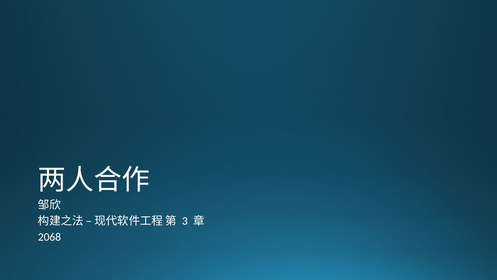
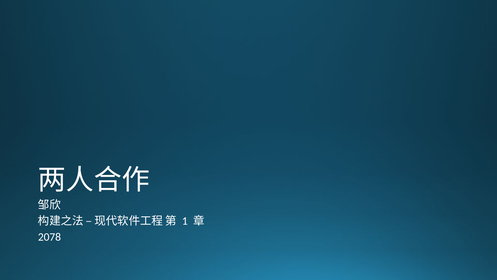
3: 3 -> 1
2068: 2068 -> 2078
